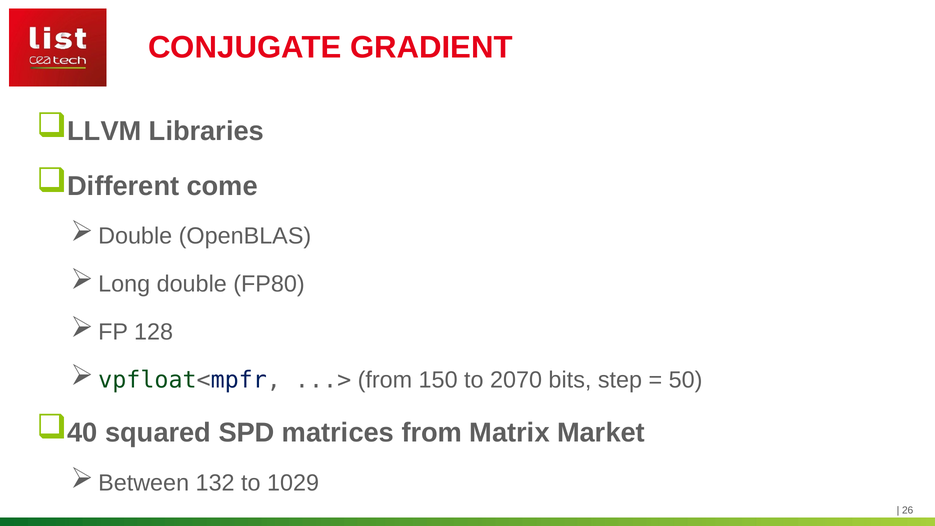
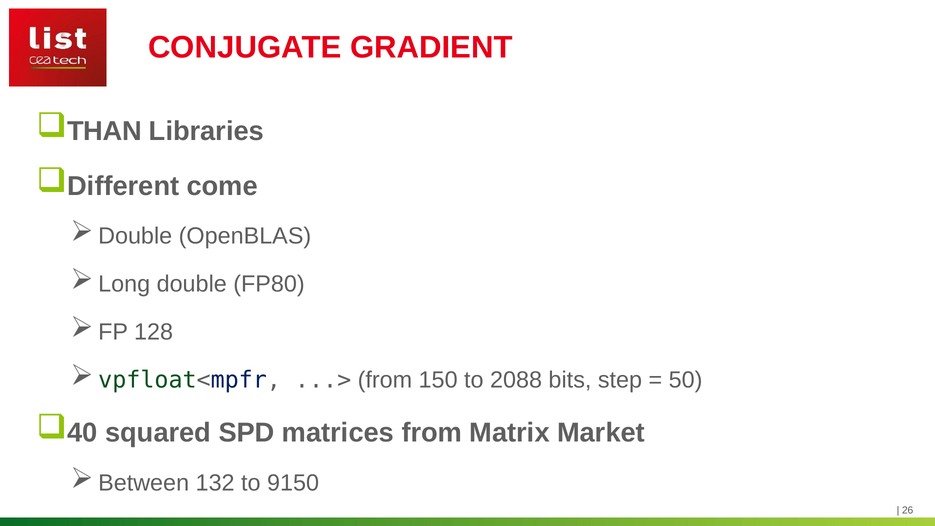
LLVM: LLVM -> THAN
2070: 2070 -> 2088
1029: 1029 -> 9150
